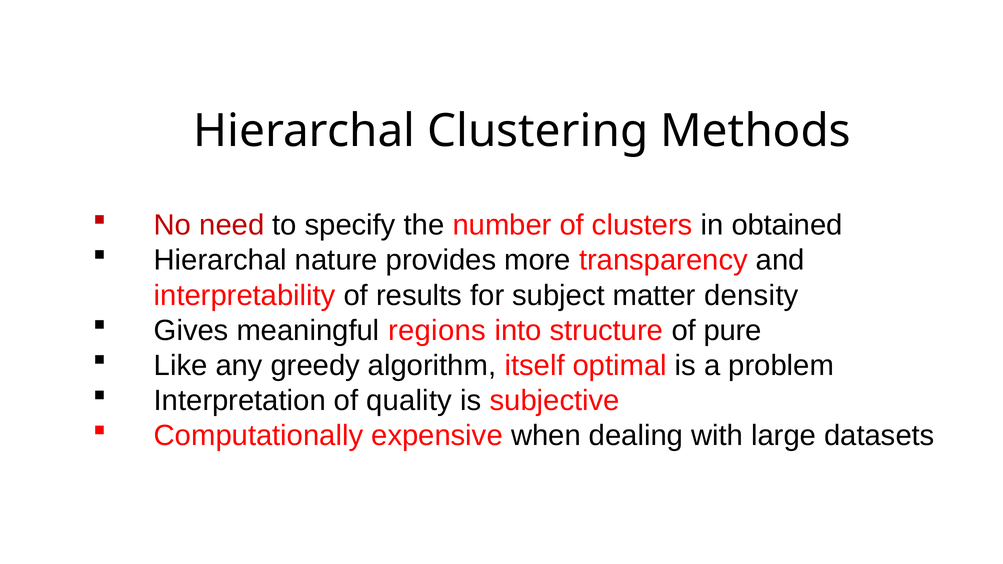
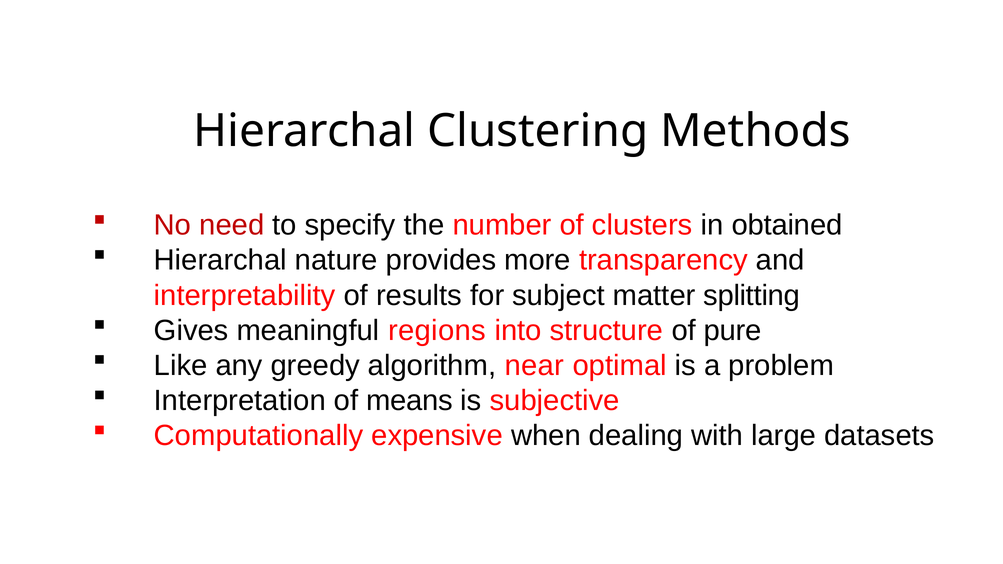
density: density -> splitting
itself: itself -> near
quality: quality -> means
